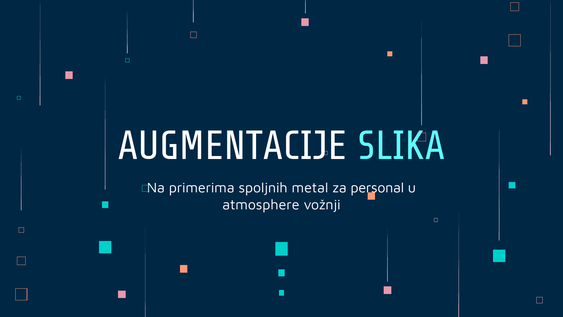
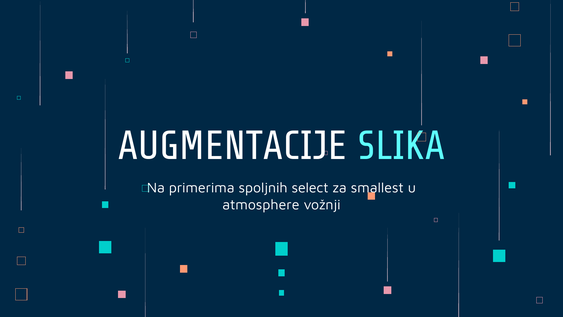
metal: metal -> select
personal: personal -> smallest
